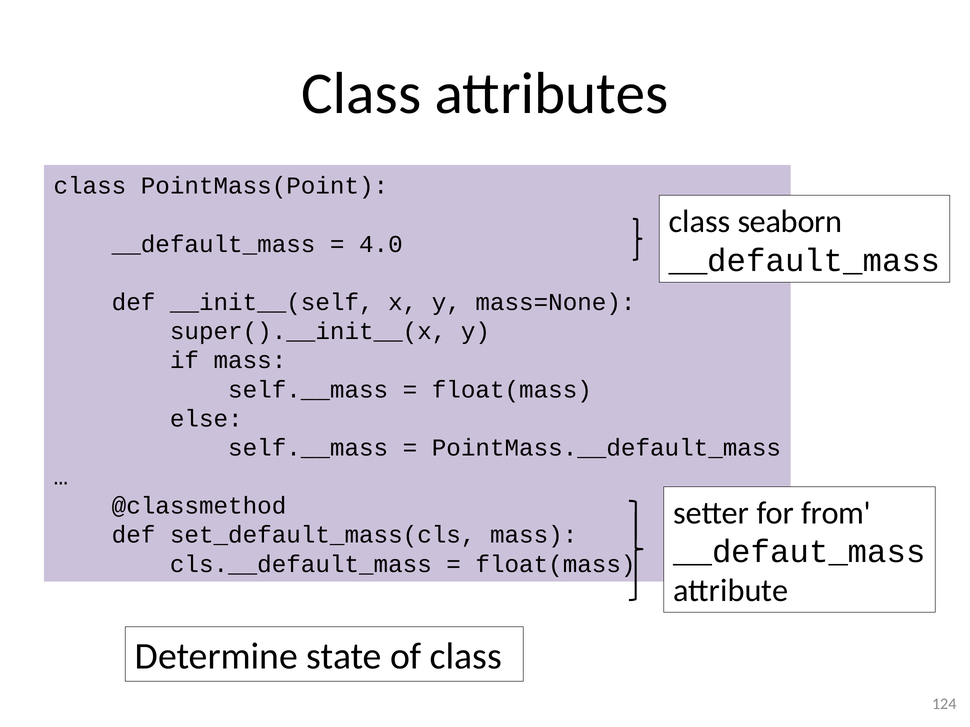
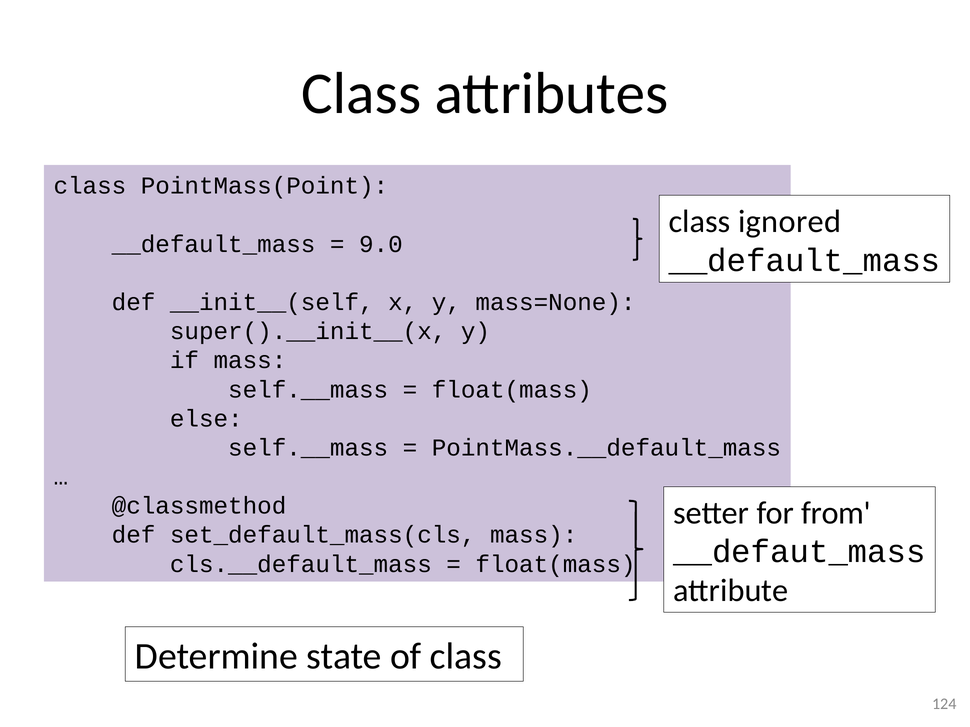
seaborn: seaborn -> ignored
4.0: 4.0 -> 9.0
